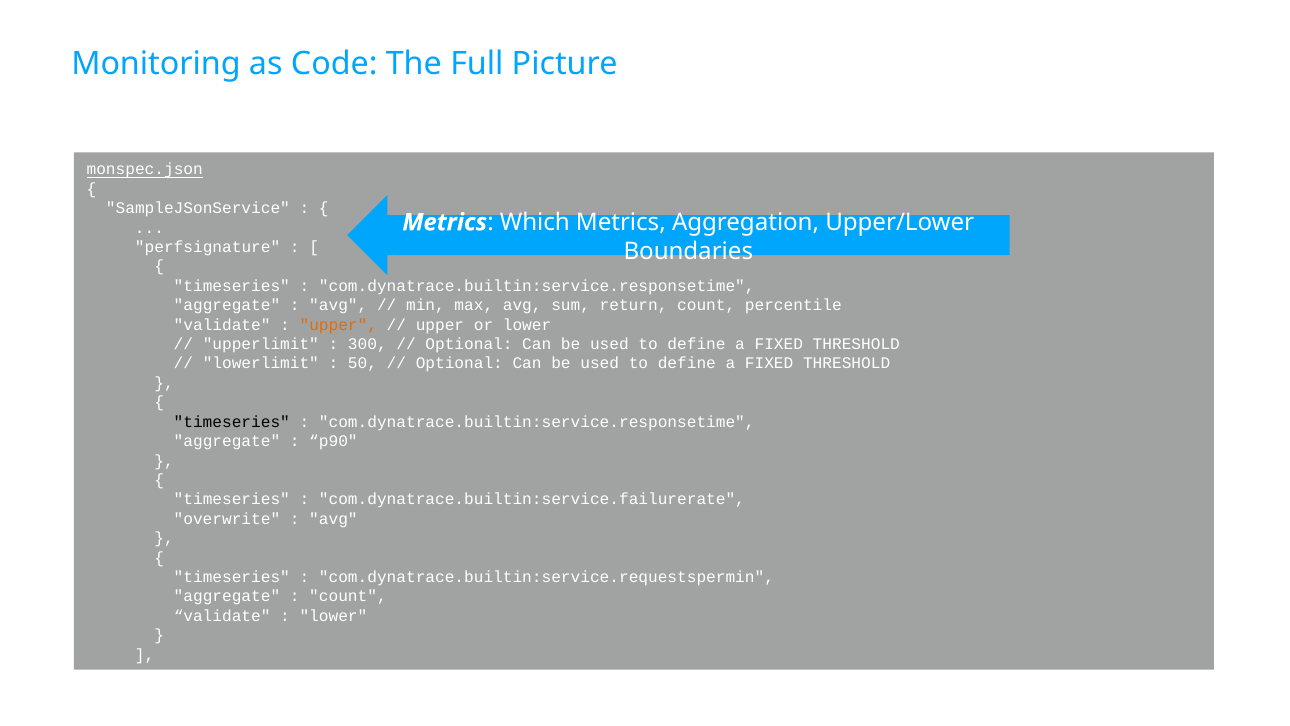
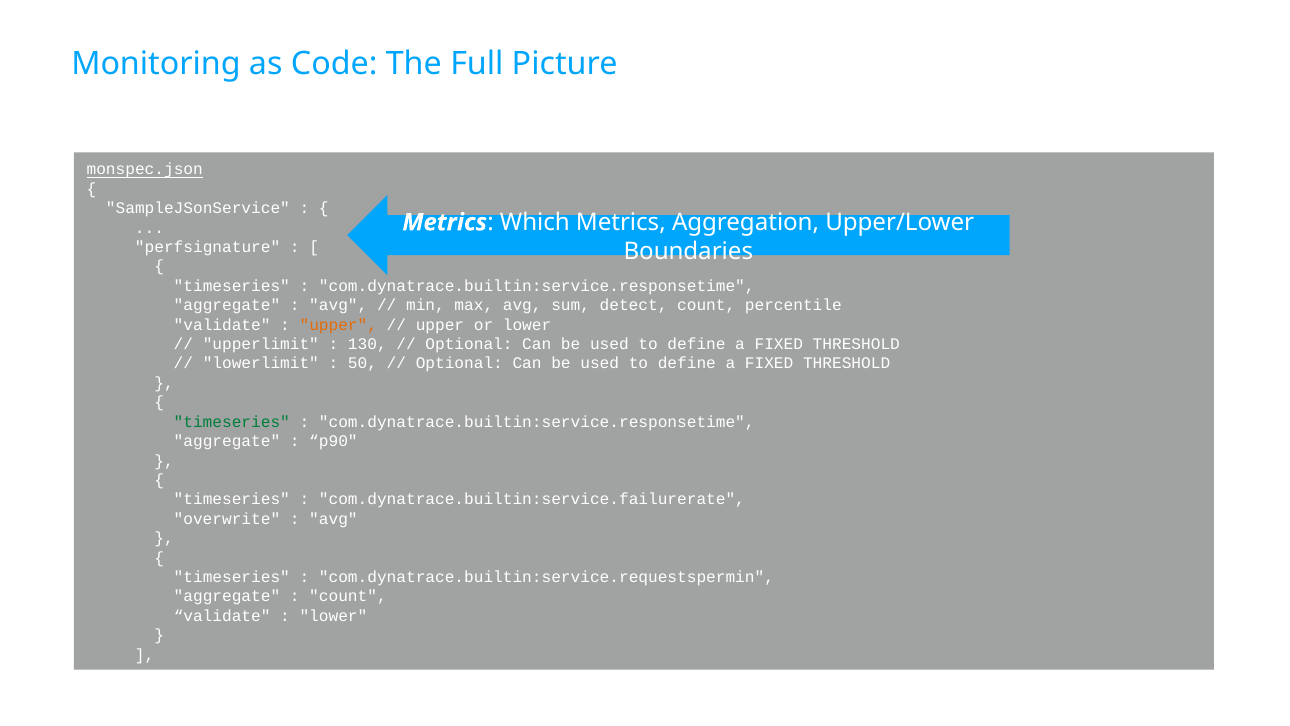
return: return -> detect
300: 300 -> 130
timeseries at (232, 422) colour: black -> green
